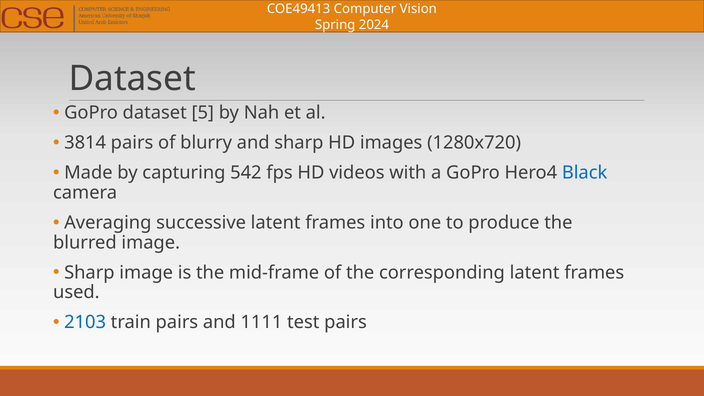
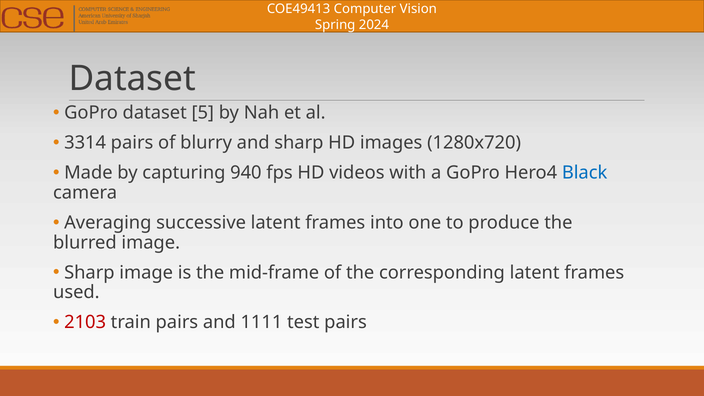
3814: 3814 -> 3314
542: 542 -> 940
2103 colour: blue -> red
